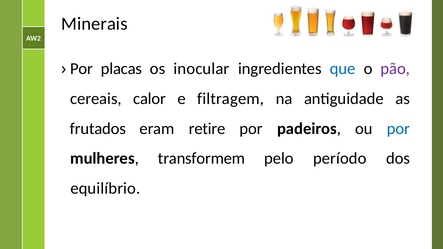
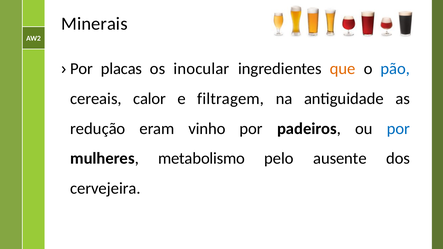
que colour: blue -> orange
pão colour: purple -> blue
frutados: frutados -> redução
retire: retire -> vinho
transformem: transformem -> metabolismo
período: período -> ausente
equilíbrio: equilíbrio -> cervejeira
